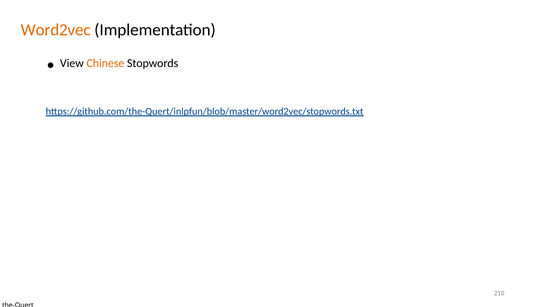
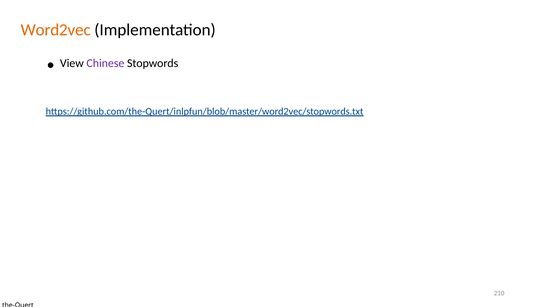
Chinese colour: orange -> purple
